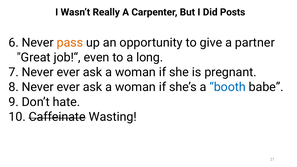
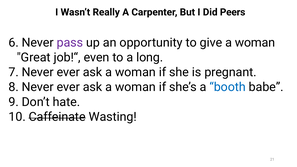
Posts: Posts -> Peers
pass colour: orange -> purple
give a partner: partner -> woman
